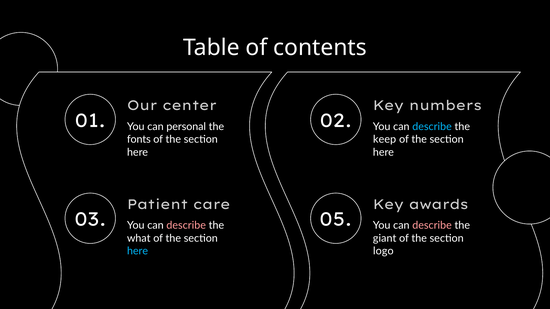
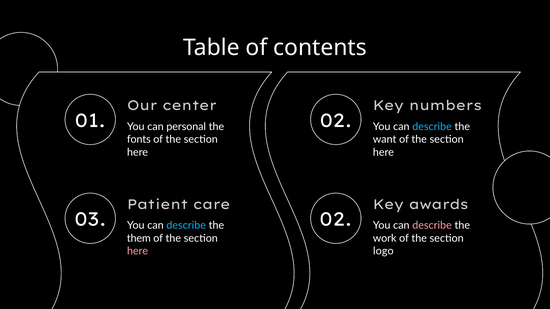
keep: keep -> want
03 05: 05 -> 02
describe at (186, 226) colour: pink -> light blue
what: what -> them
giant: giant -> work
here at (138, 251) colour: light blue -> pink
